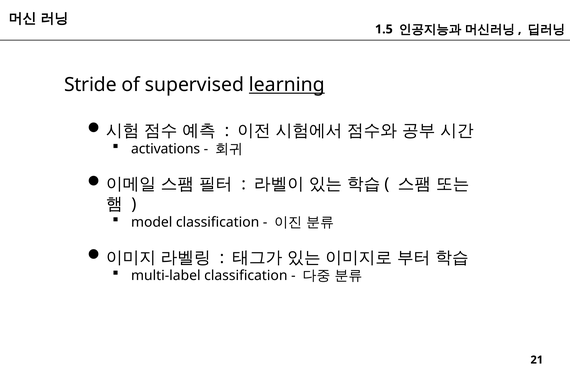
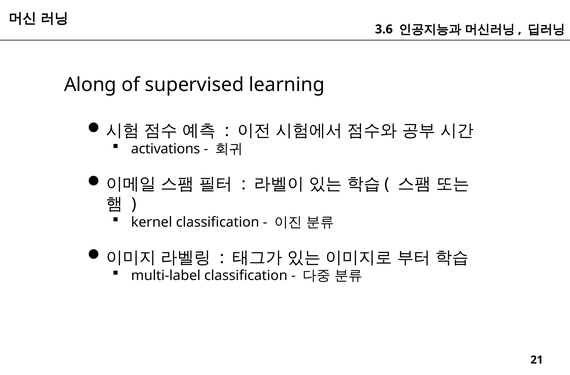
1.5: 1.5 -> 3.6
Stride: Stride -> Along
learning underline: present -> none
model: model -> kernel
